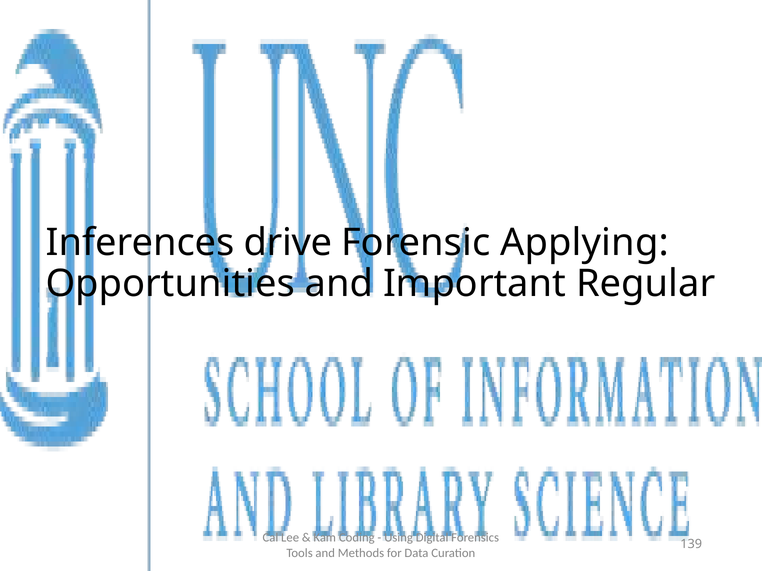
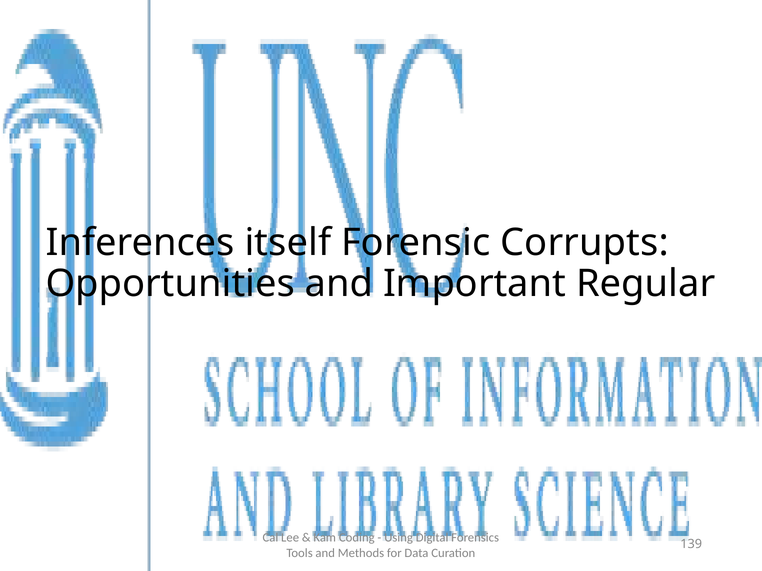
drive: drive -> itself
Applying: Applying -> Corrupts
